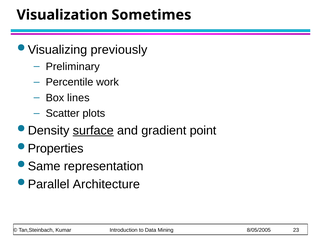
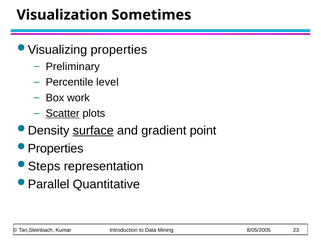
Visualizing previously: previously -> properties
work: work -> level
lines: lines -> work
Scatter underline: none -> present
Same: Same -> Steps
Architecture: Architecture -> Quantitative
